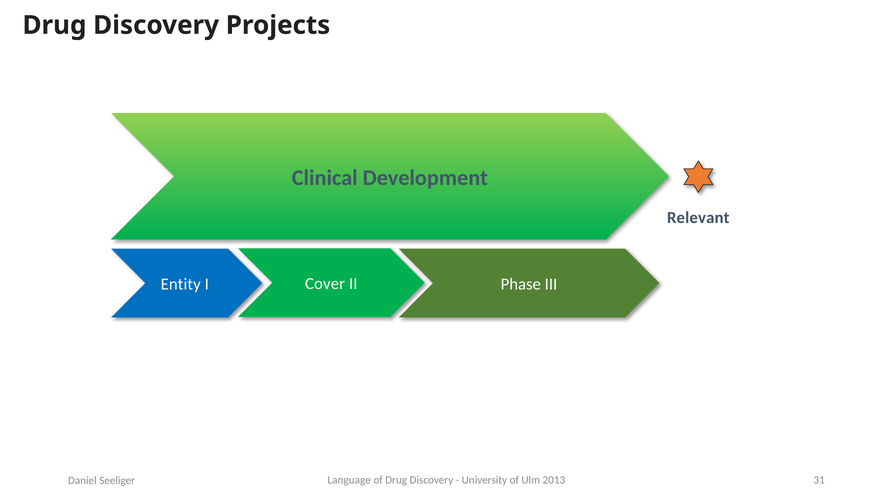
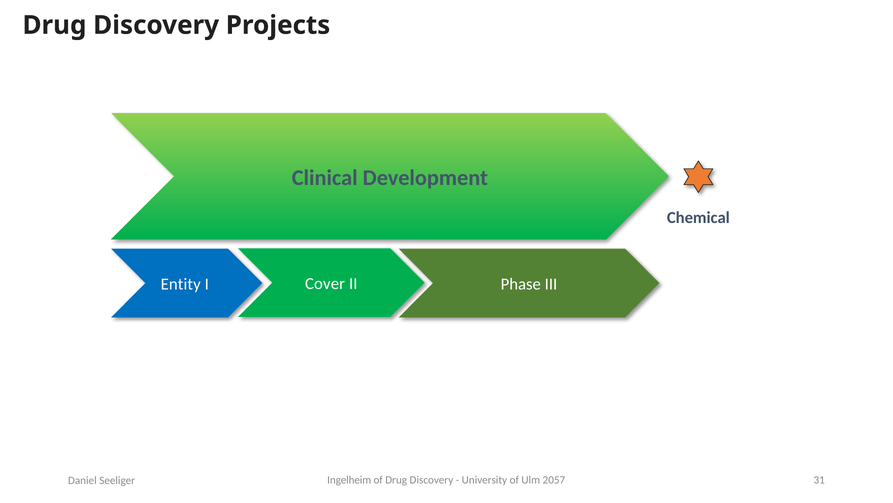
Relevant: Relevant -> Chemical
Language: Language -> Ingelheim
2013: 2013 -> 2057
